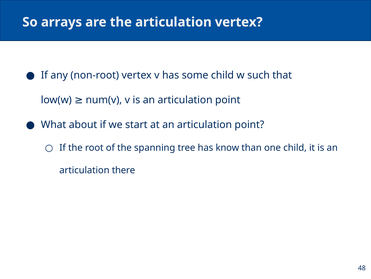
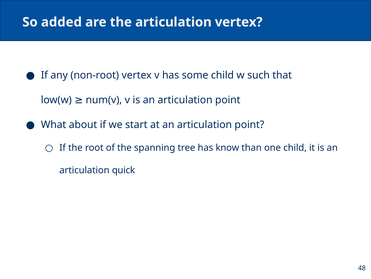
arrays: arrays -> added
there: there -> quick
